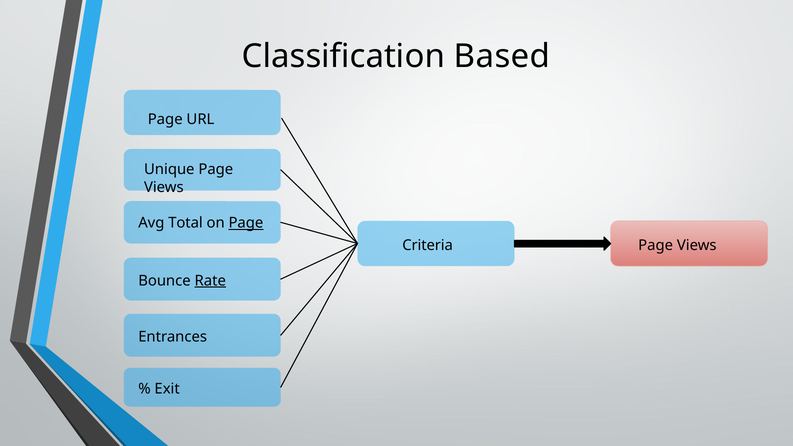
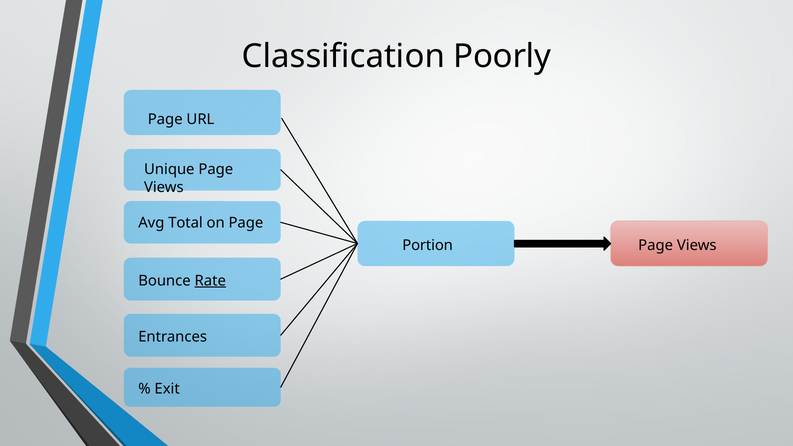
Based: Based -> Poorly
Page at (246, 223) underline: present -> none
Criteria: Criteria -> Portion
